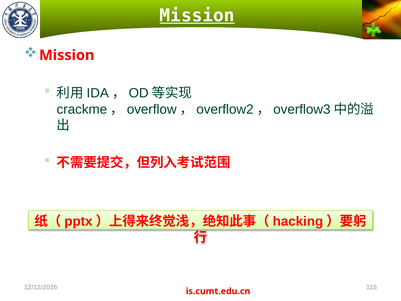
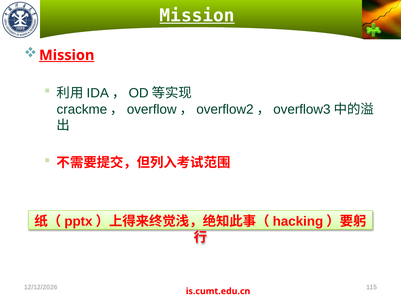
Mission at (67, 55) underline: none -> present
